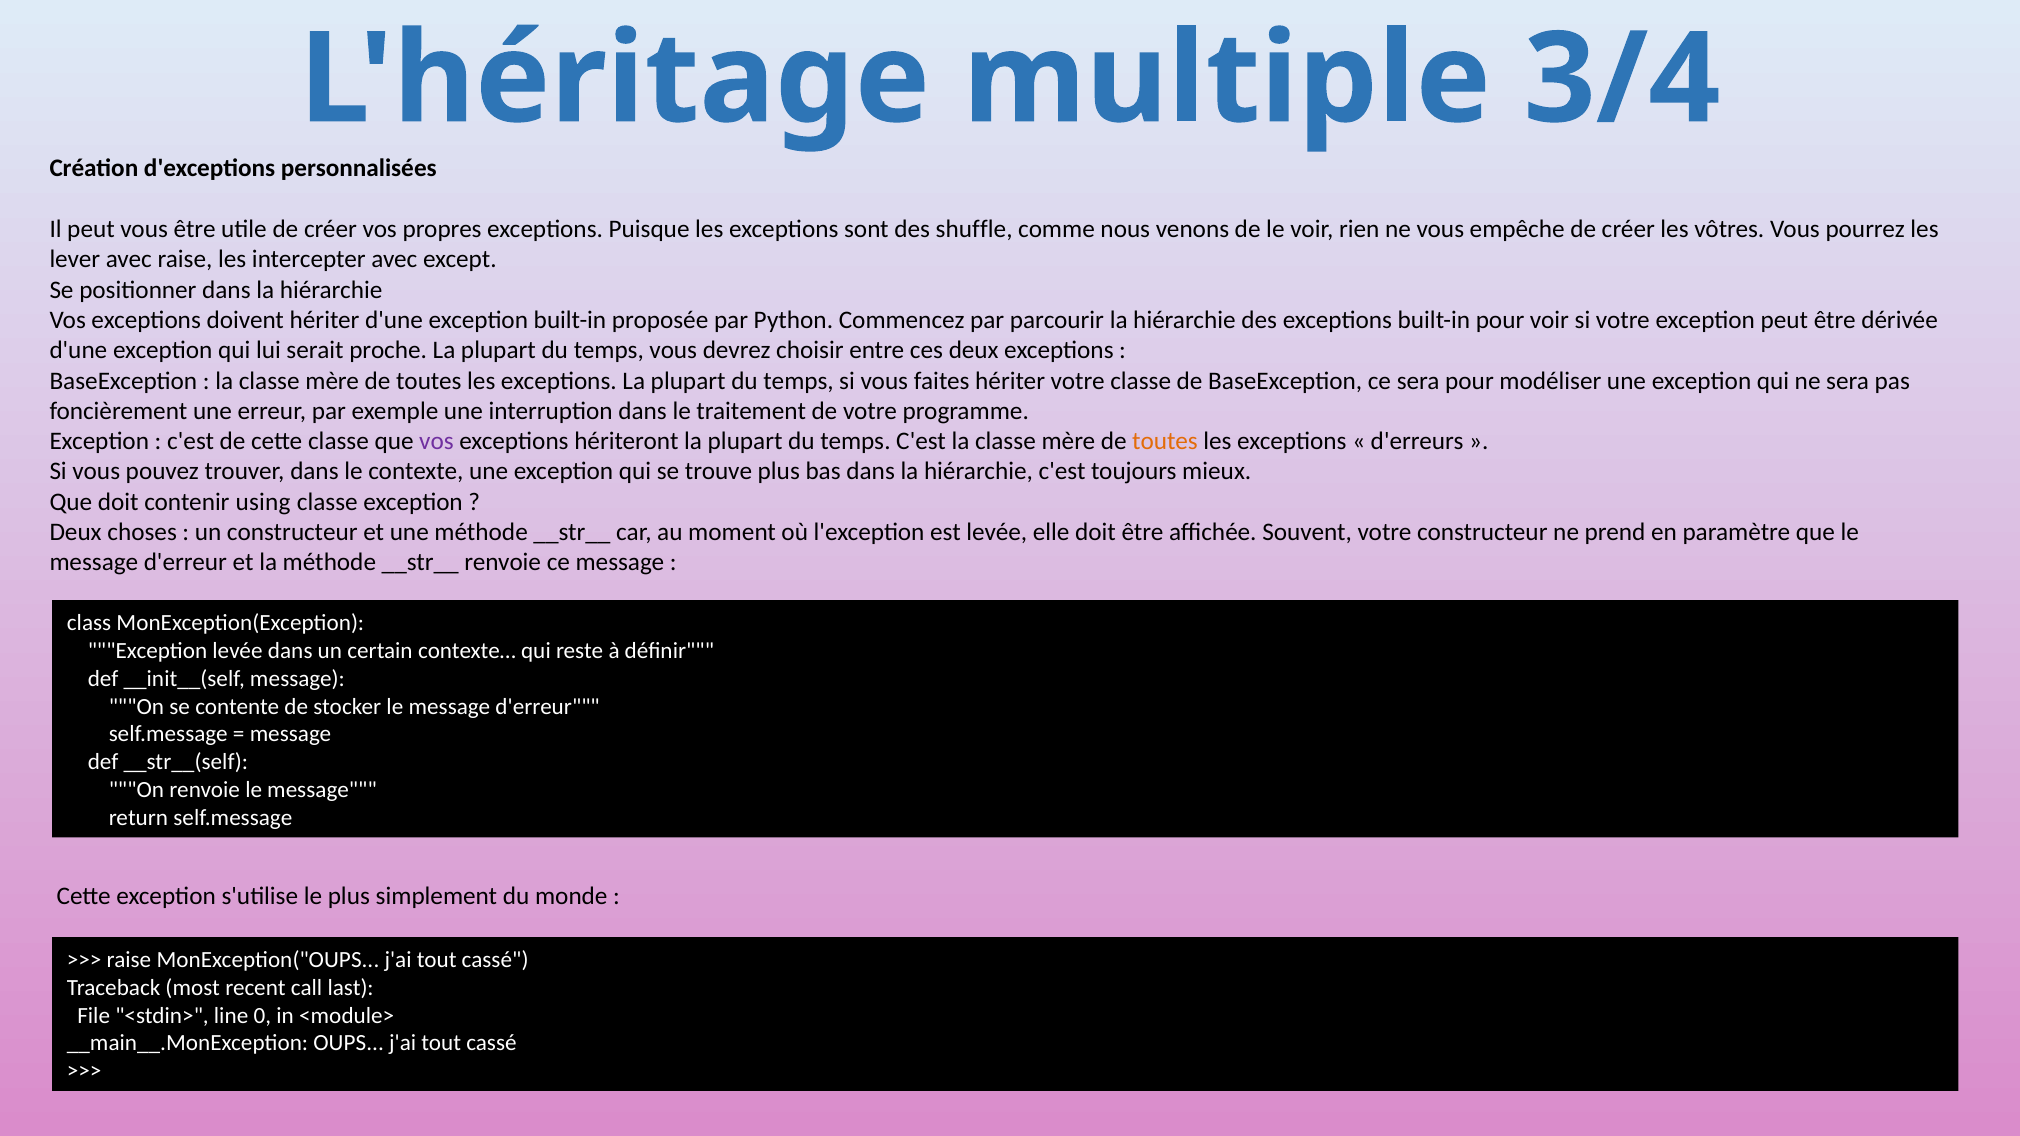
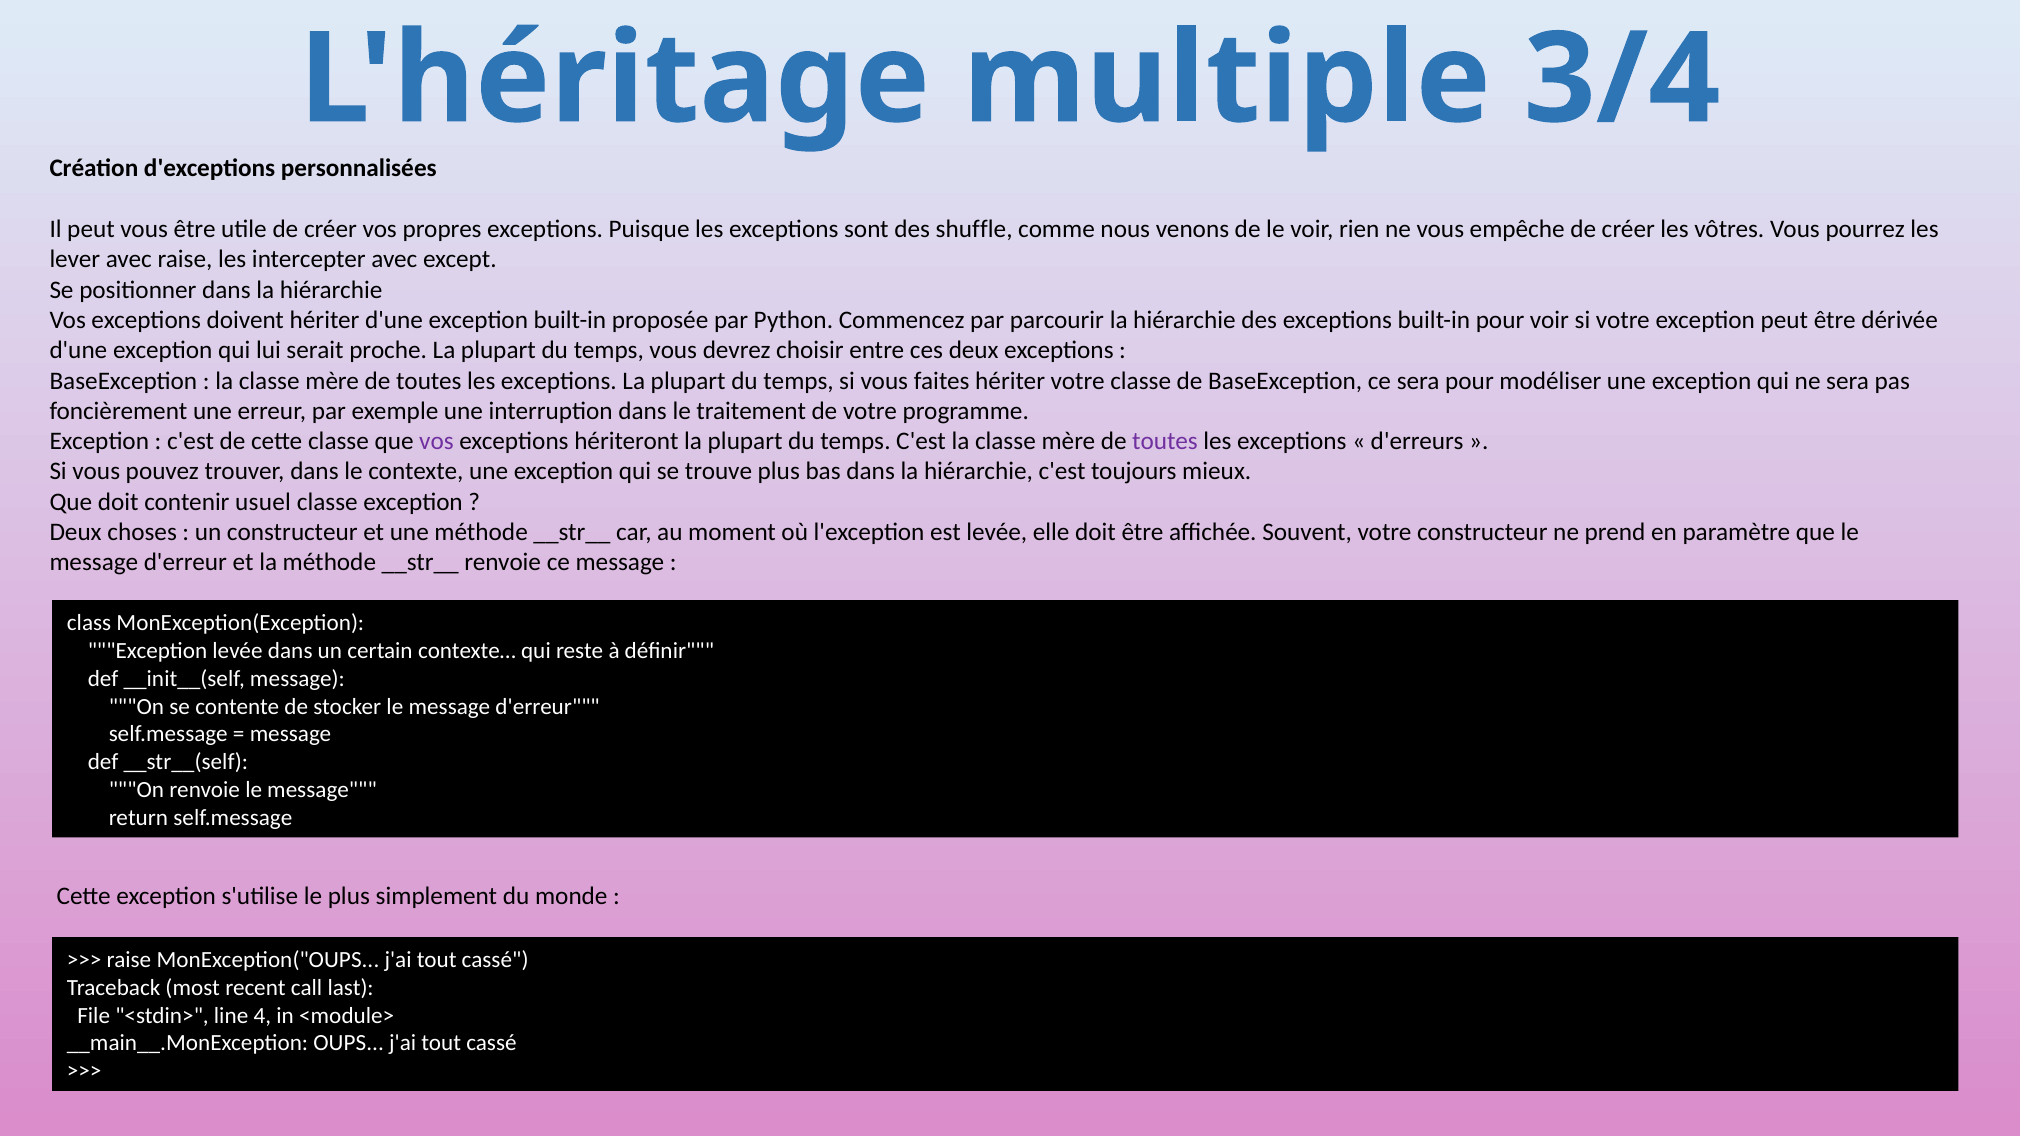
toutes at (1165, 441) colour: orange -> purple
using: using -> usuel
0: 0 -> 4
